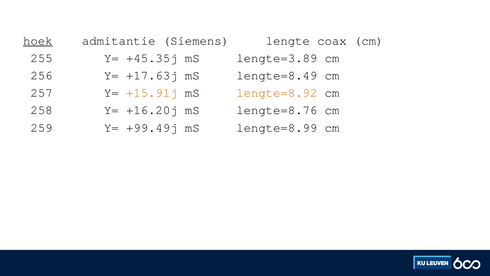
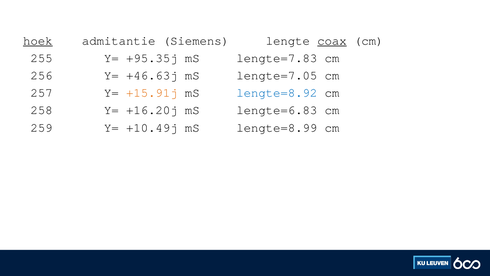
coax underline: none -> present
+45.35j: +45.35j -> +95.35j
lengte=3.89: lengte=3.89 -> lengte=7.83
+17.63j: +17.63j -> +46.63j
lengte=8.49: lengte=8.49 -> lengte=7.05
lengte=8.92 colour: orange -> blue
lengte=8.76: lengte=8.76 -> lengte=6.83
+99.49j: +99.49j -> +10.49j
